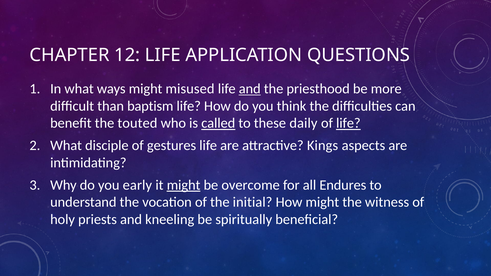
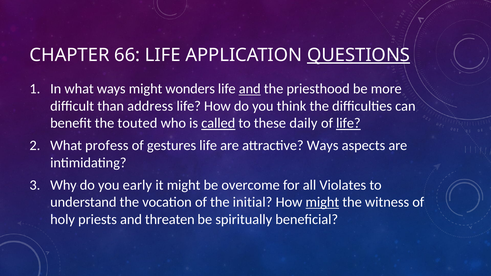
12: 12 -> 66
QUESTIONS underline: none -> present
misused: misused -> wonders
baptism: baptism -> address
disciple: disciple -> profess
attractive Kings: Kings -> Ways
might at (184, 185) underline: present -> none
Endures: Endures -> Violates
might at (322, 202) underline: none -> present
kneeling: kneeling -> threaten
